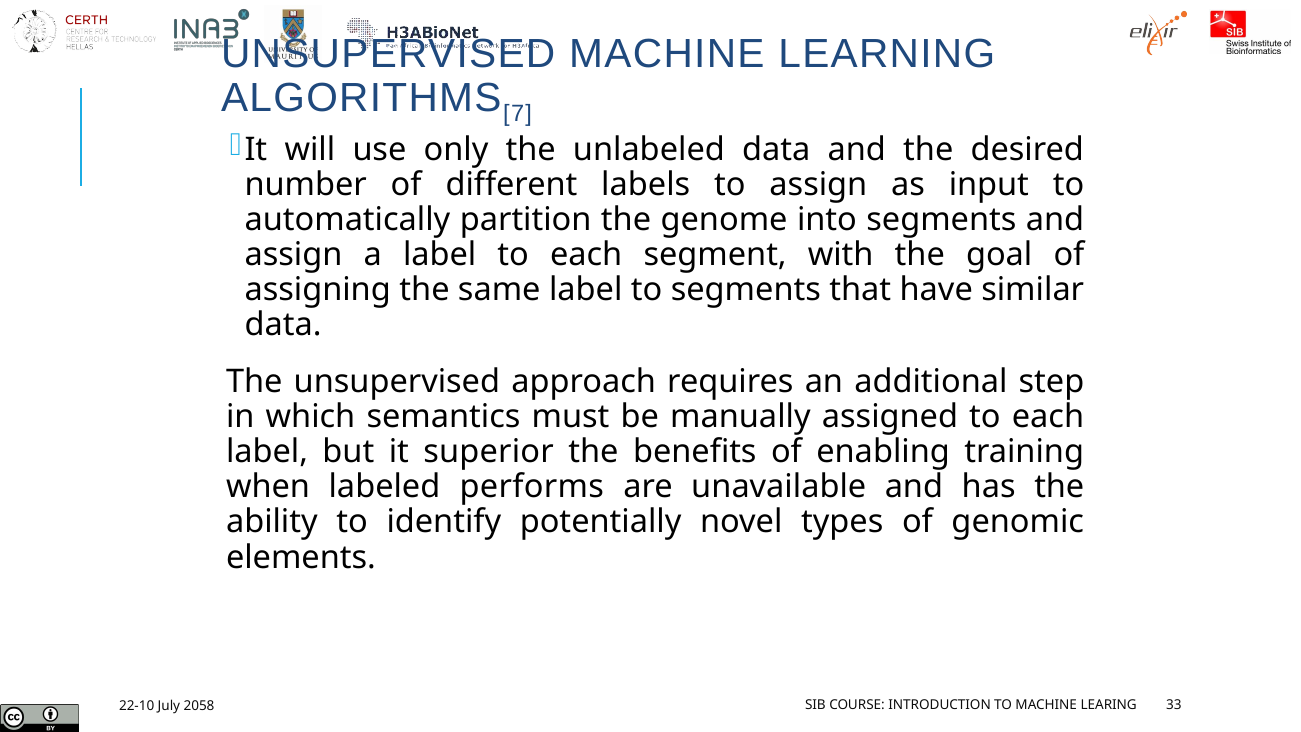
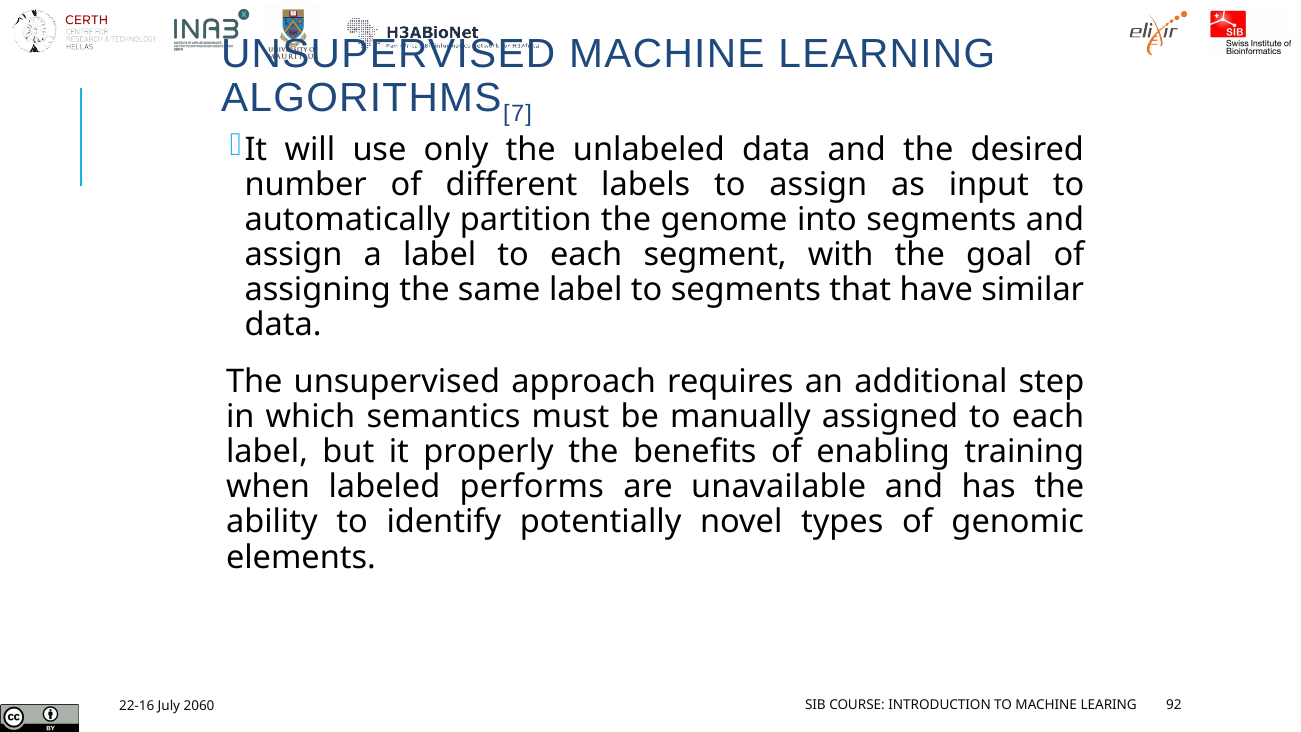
superior: superior -> properly
33: 33 -> 92
22-10: 22-10 -> 22-16
2058: 2058 -> 2060
